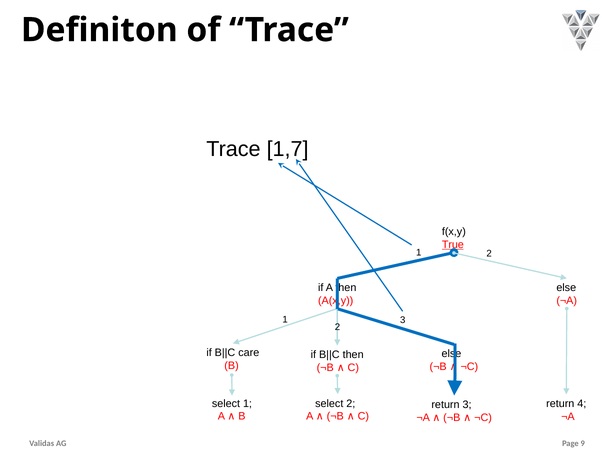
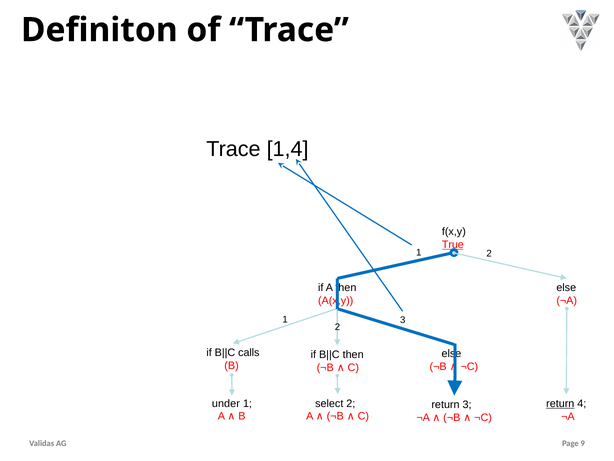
1,7: 1,7 -> 1,4
care: care -> calls
select at (226, 403): select -> under
return at (560, 403) underline: none -> present
